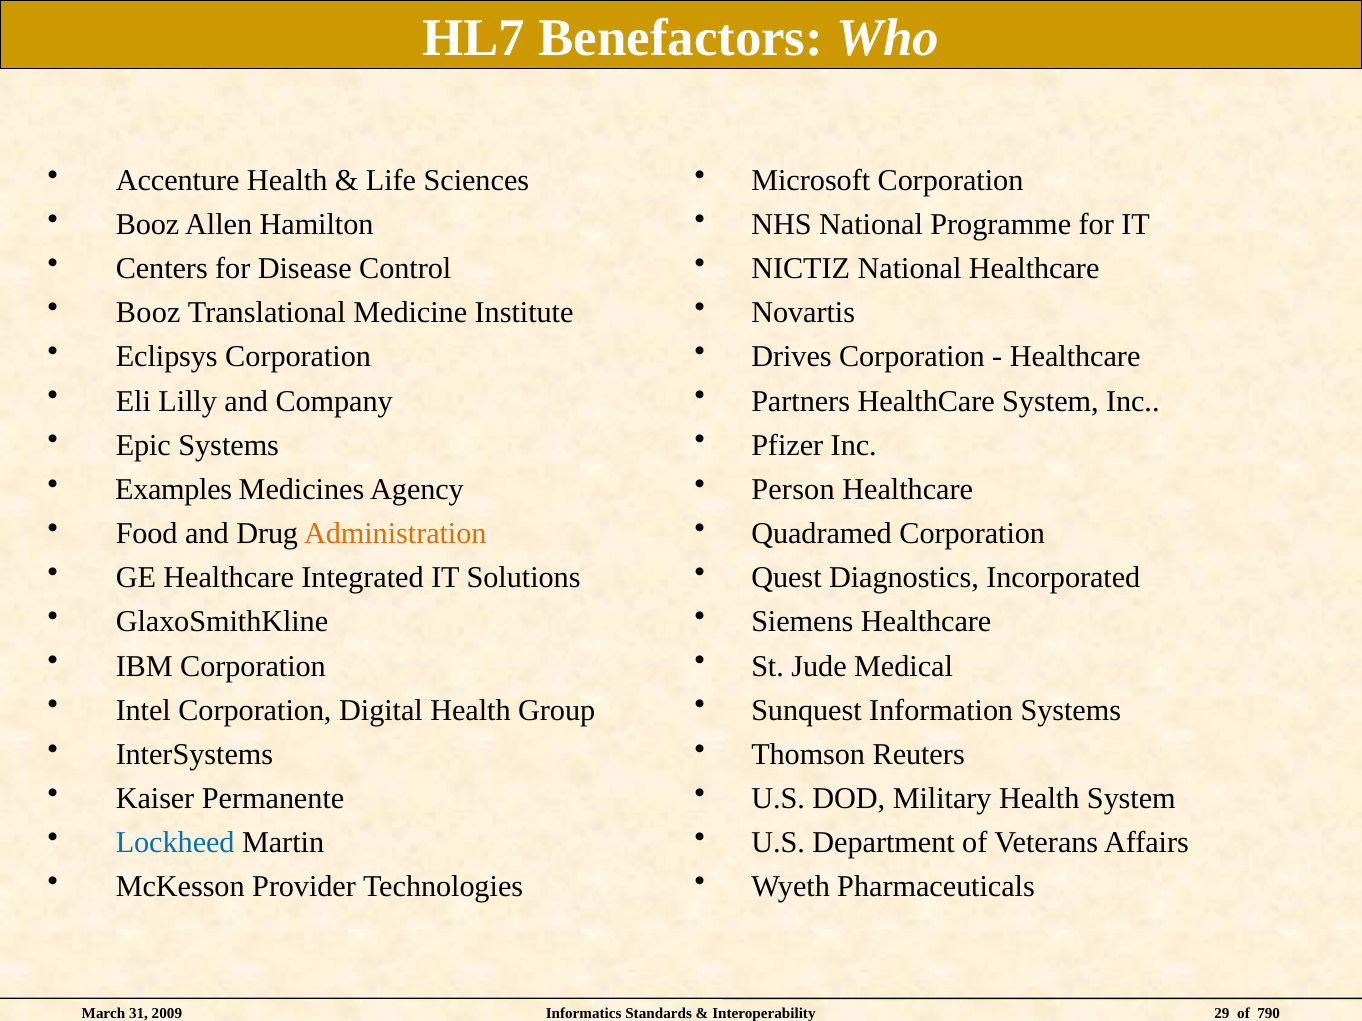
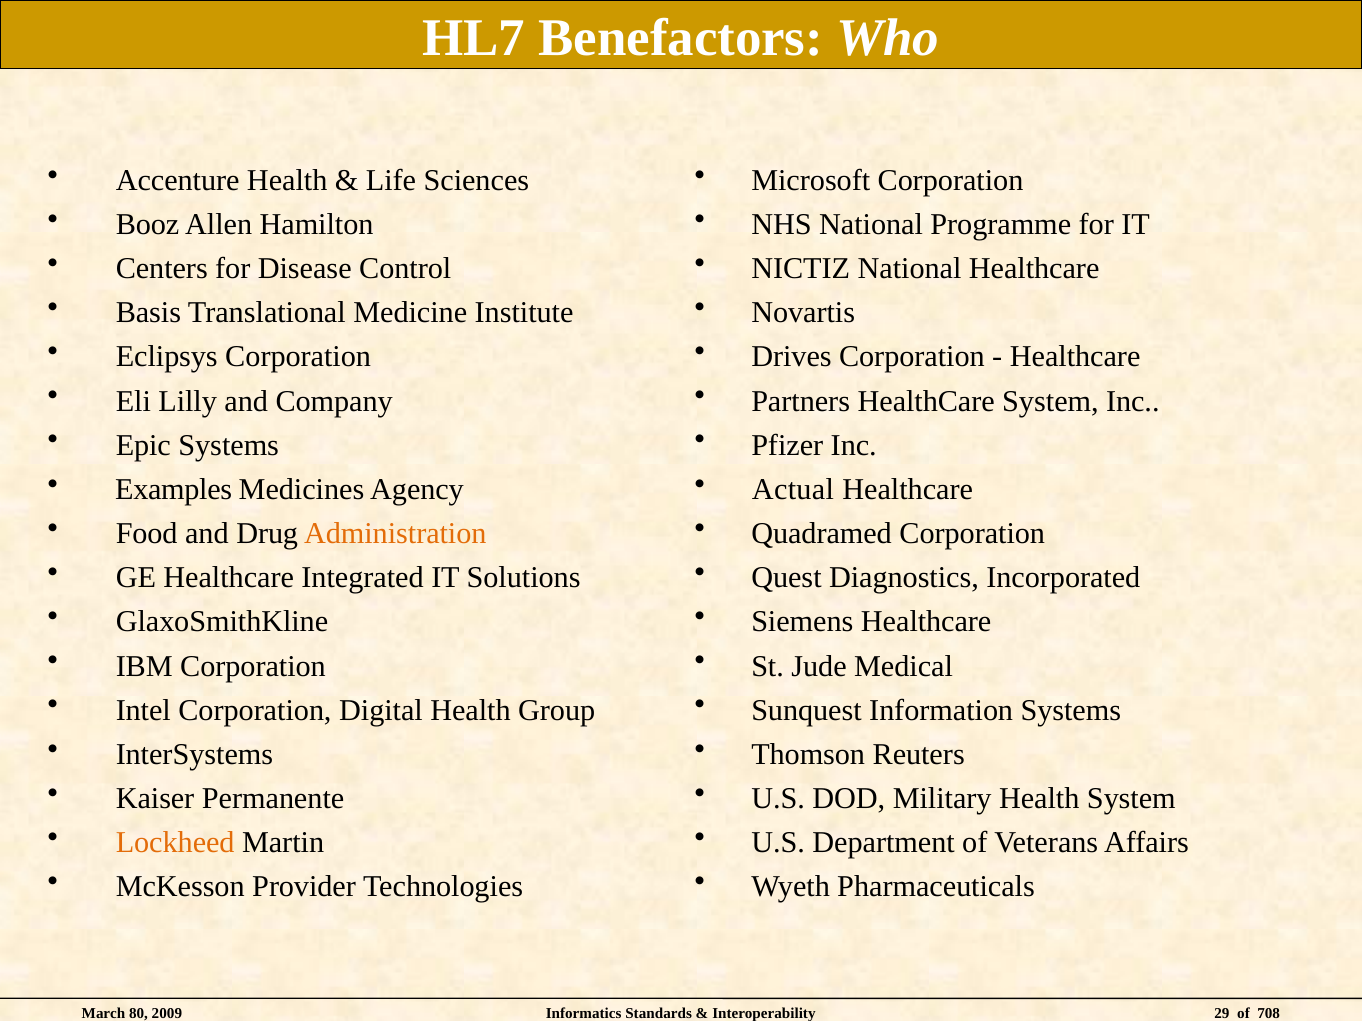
Booz at (148, 313): Booz -> Basis
Person: Person -> Actual
Lockheed colour: blue -> orange
31: 31 -> 80
790: 790 -> 708
